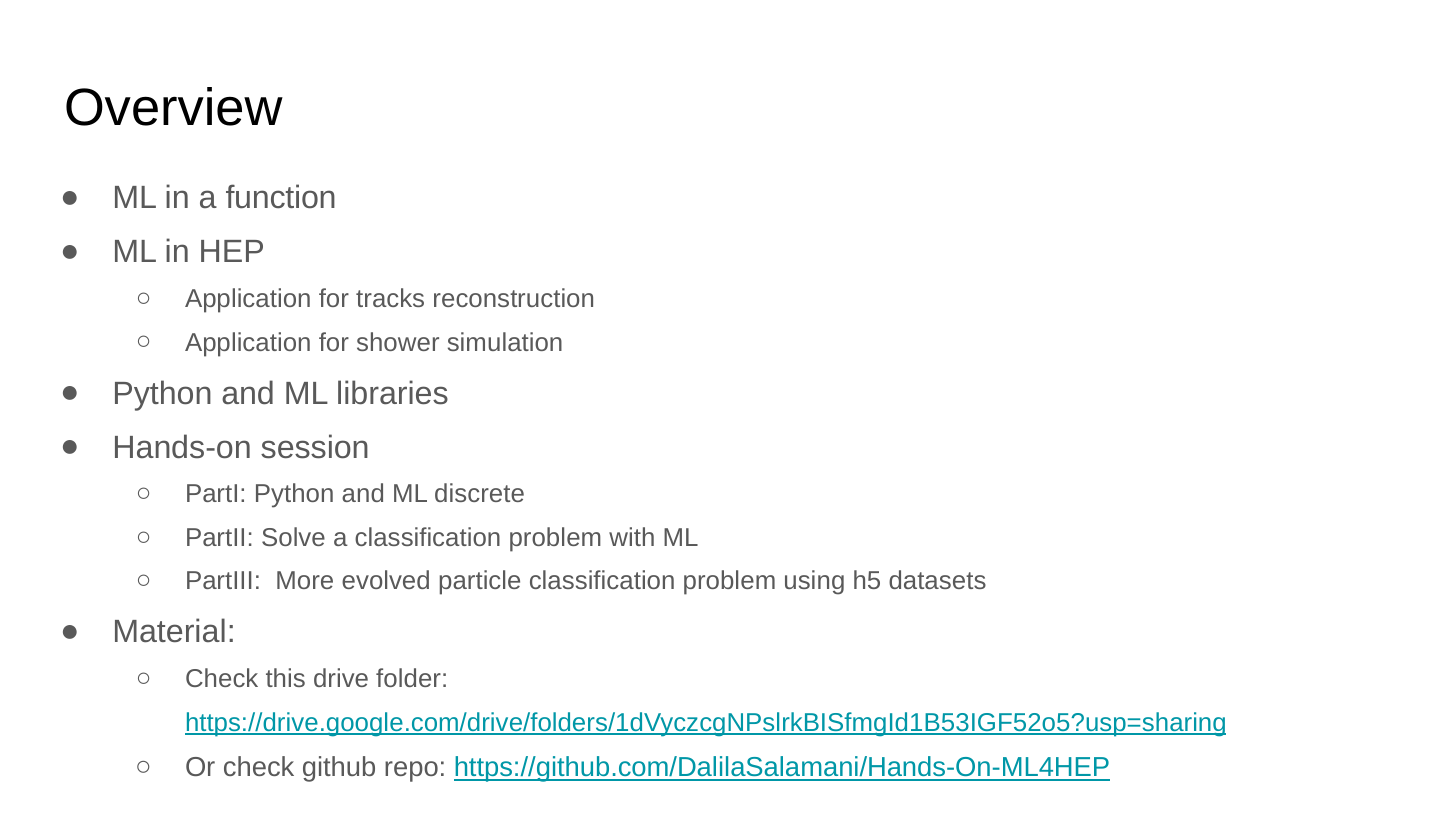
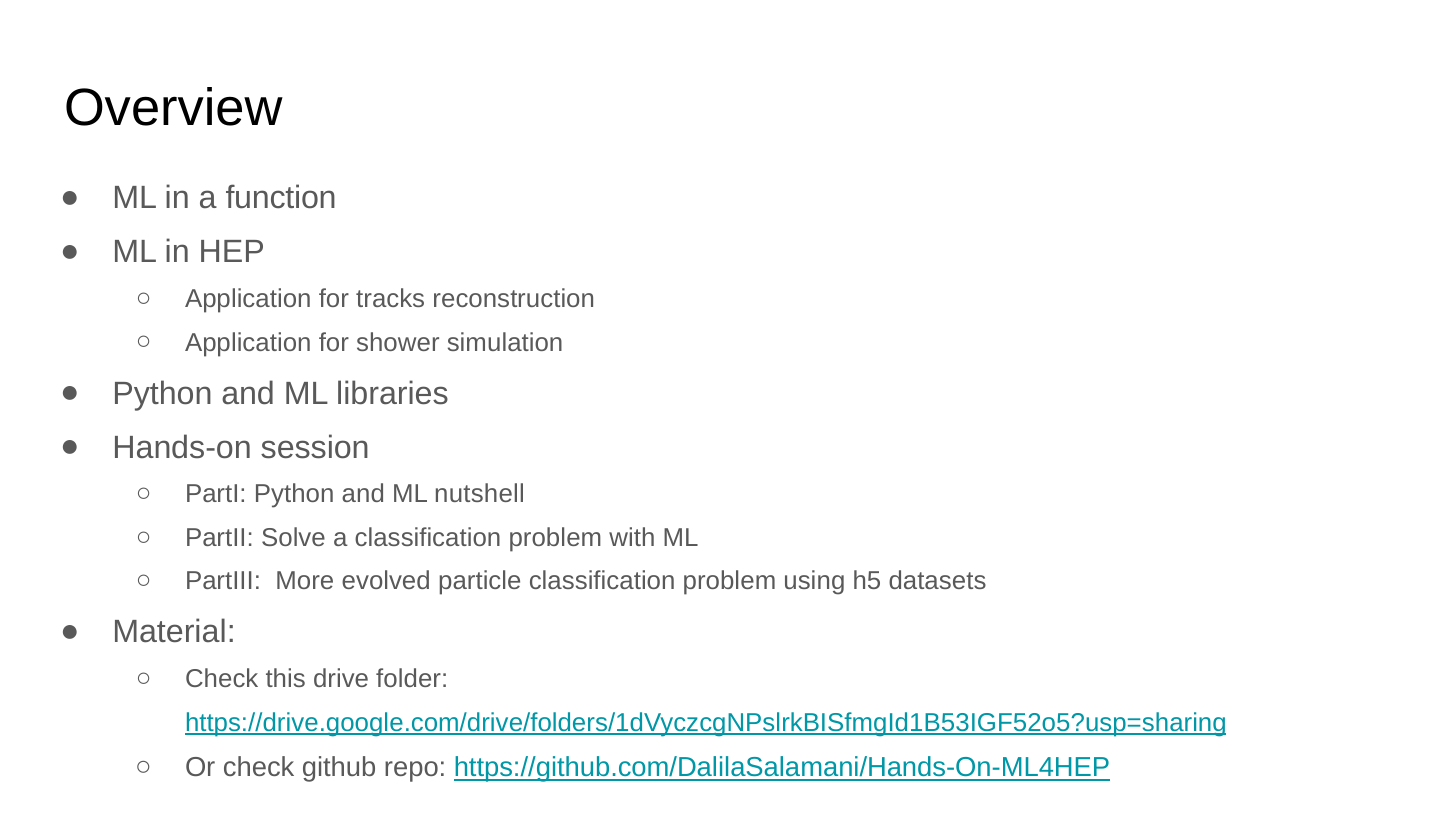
discrete: discrete -> nutshell
